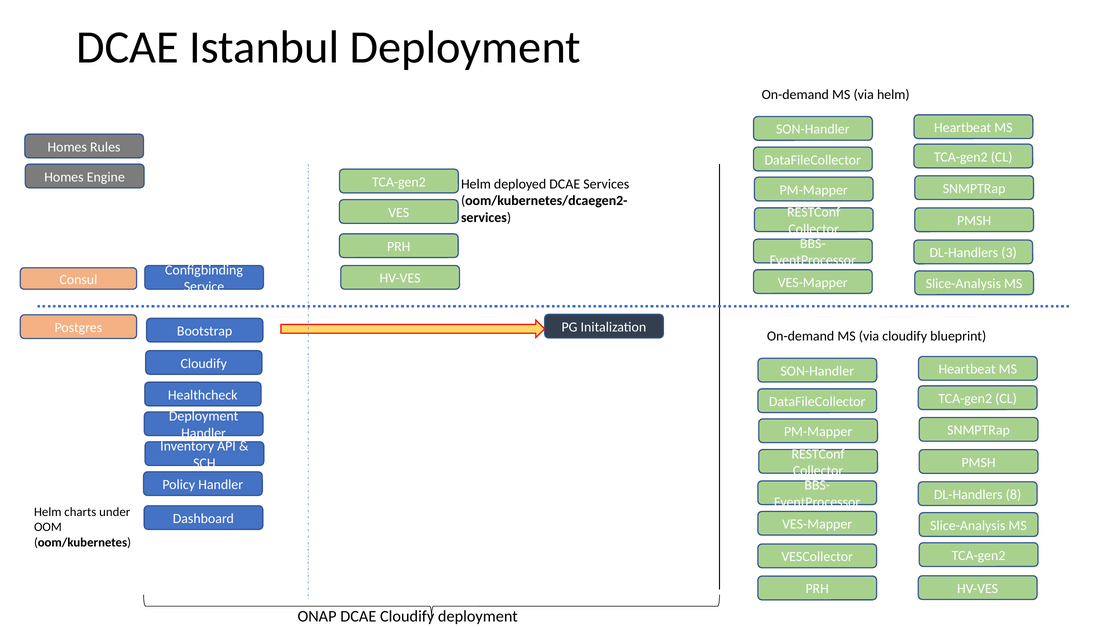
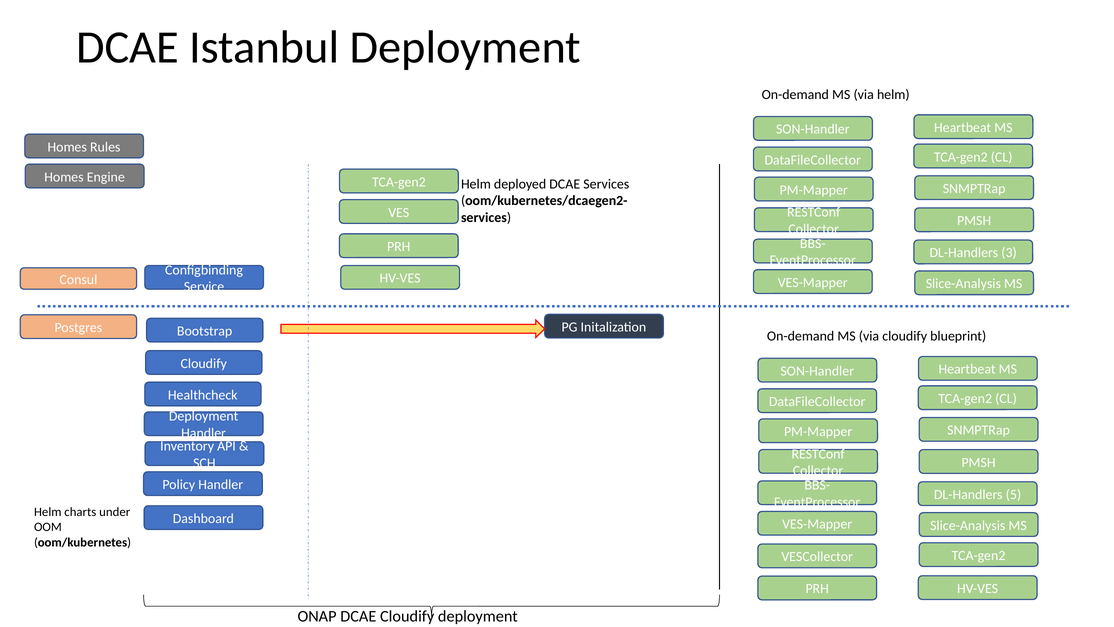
8: 8 -> 5
